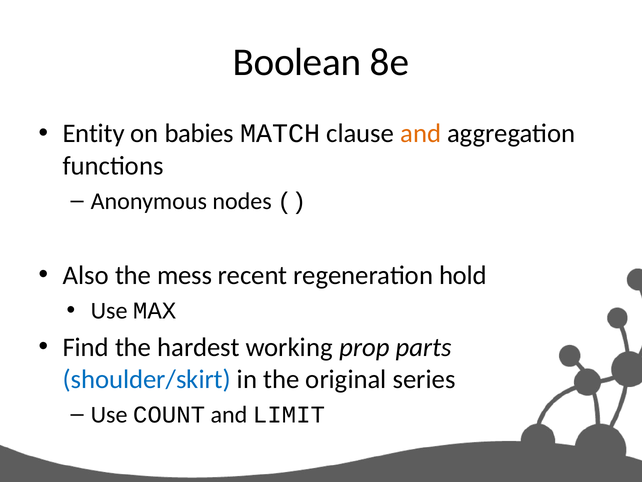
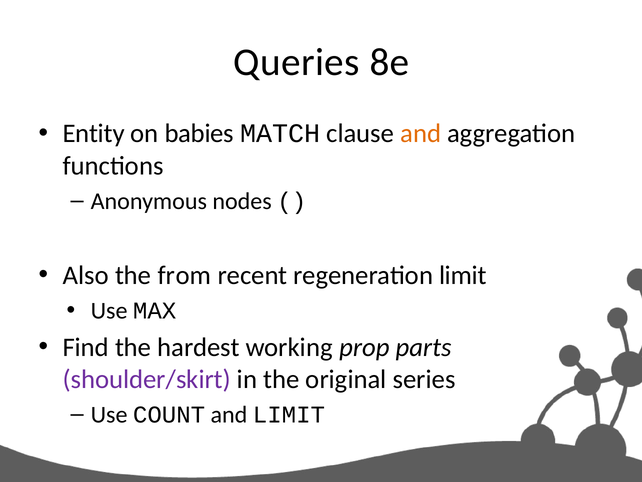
Boolean: Boolean -> Queries
mess: mess -> from
regeneration hold: hold -> limit
shoulder/skirt colour: blue -> purple
